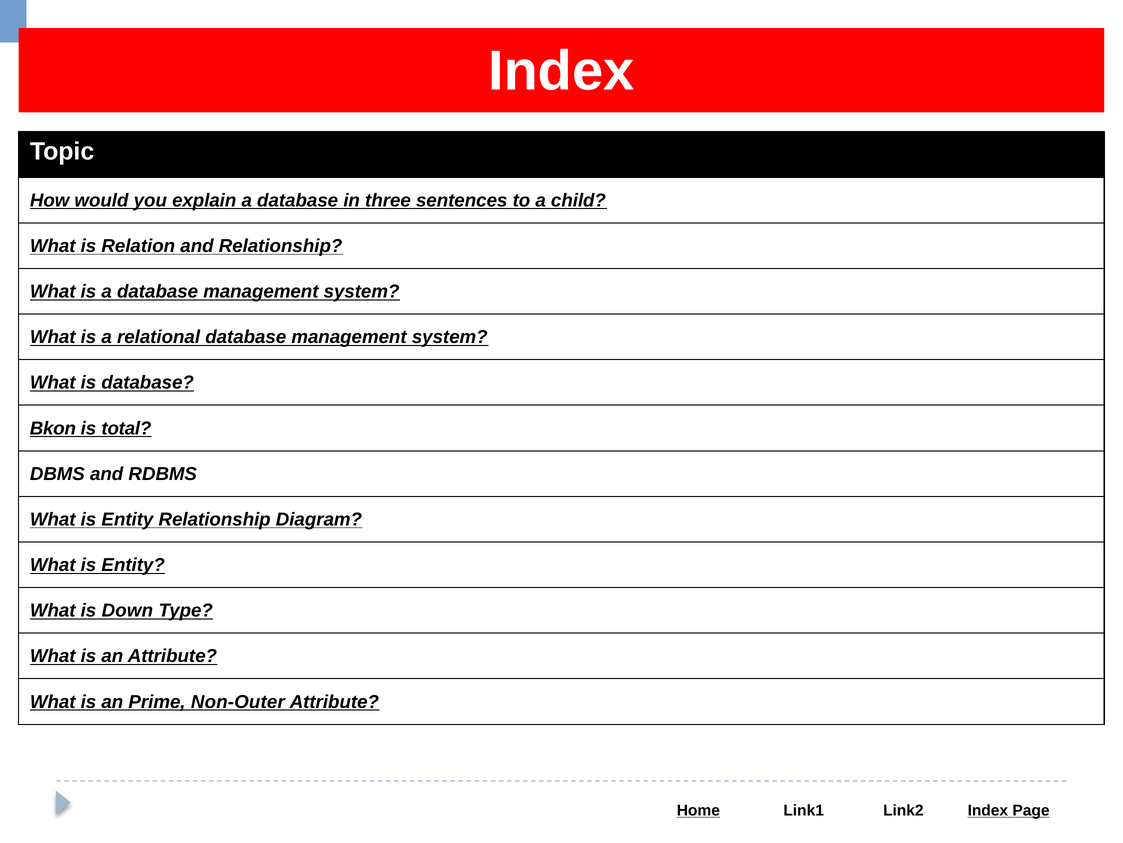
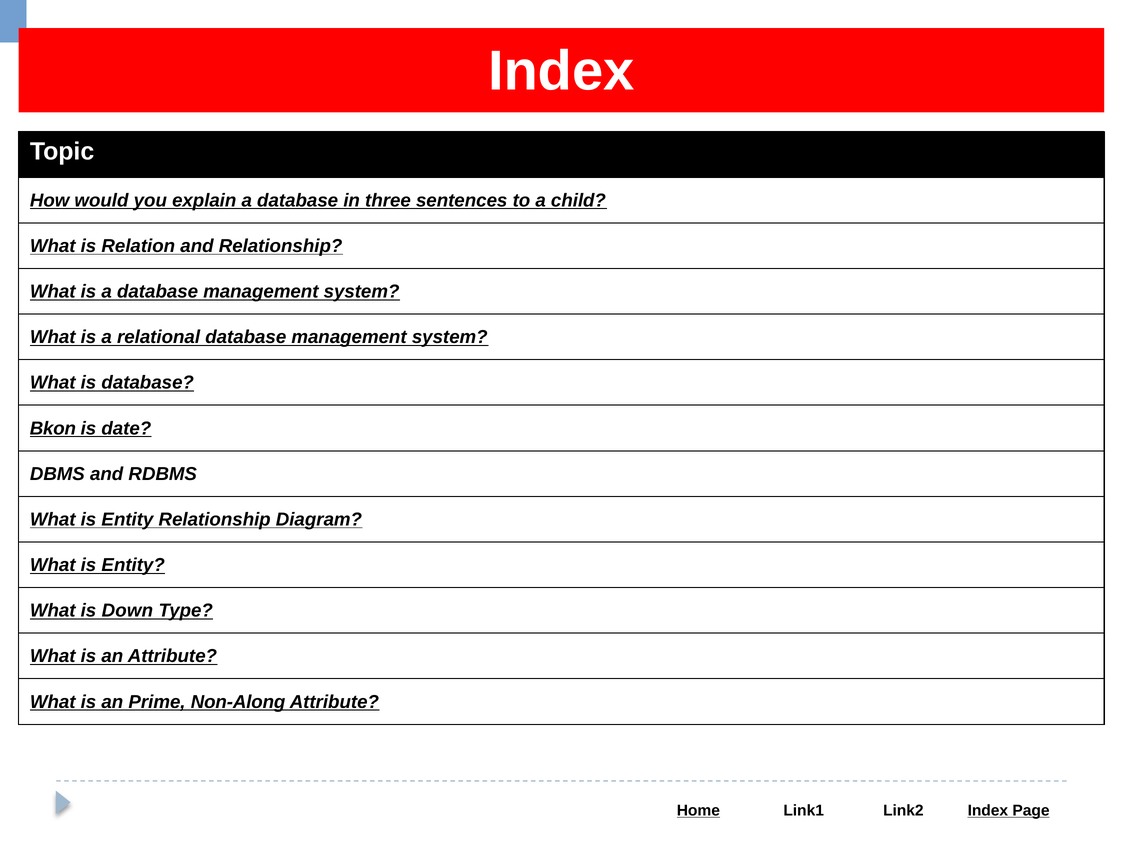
total: total -> date
Non-Outer: Non-Outer -> Non-Along
